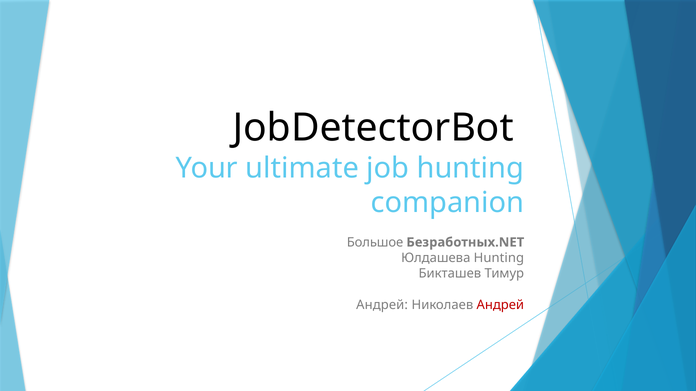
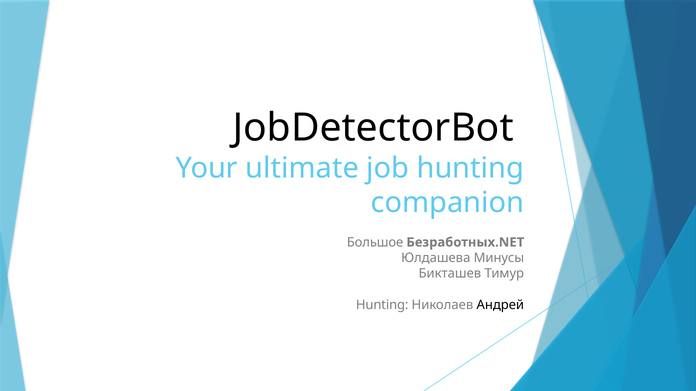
Юлдашева Hunting: Hunting -> Минусы
Андрей at (382, 305): Андрей -> Hunting
Андрей at (500, 305) colour: red -> black
